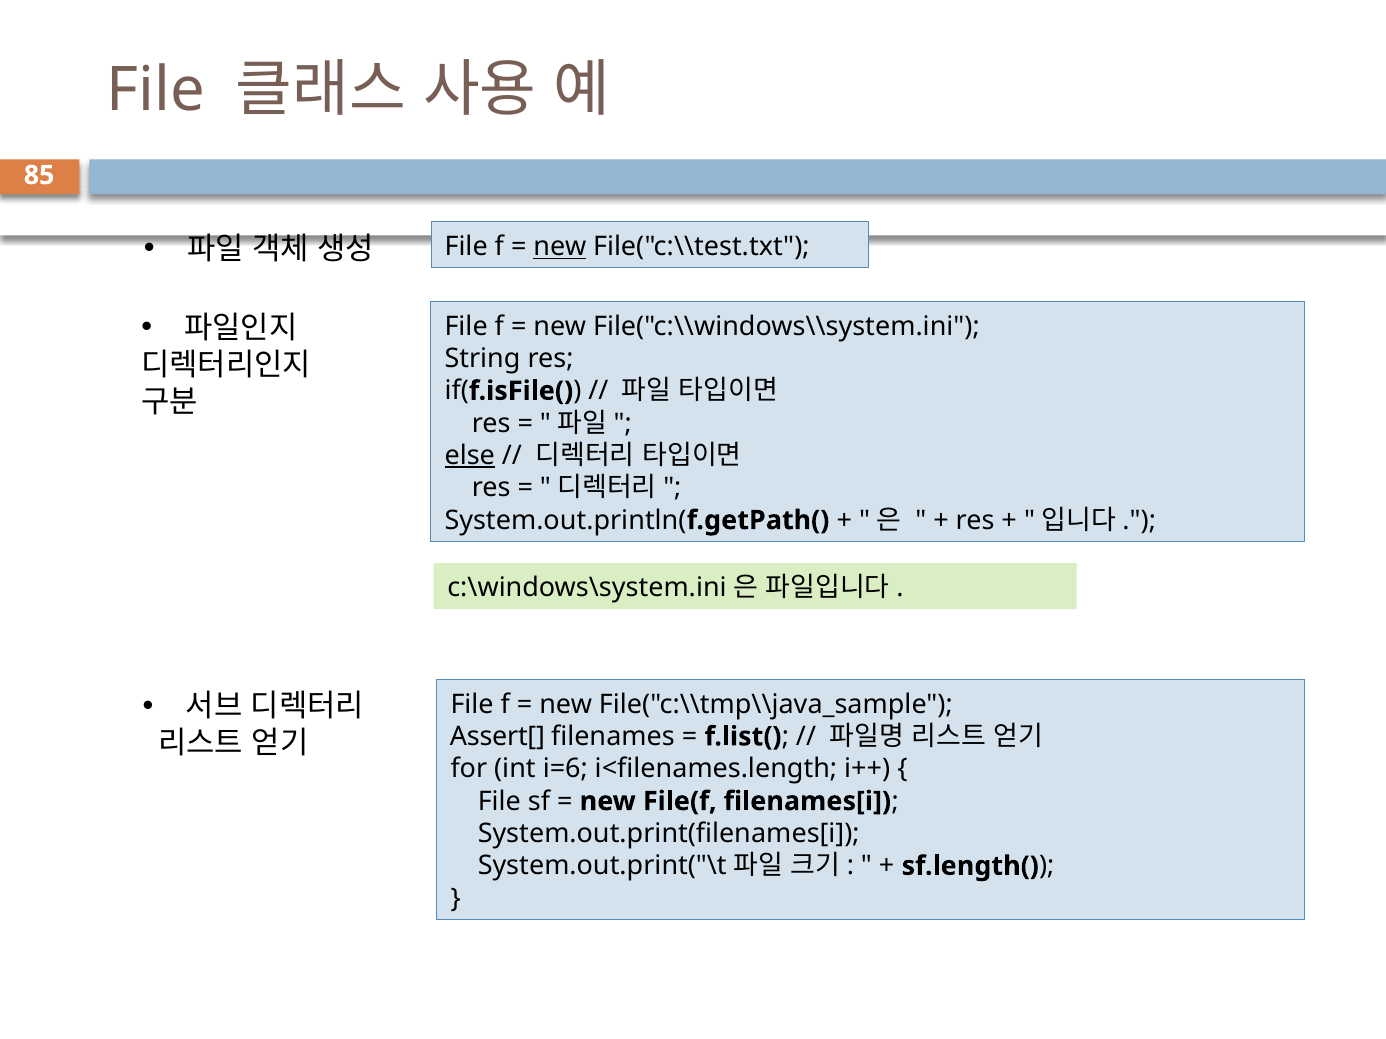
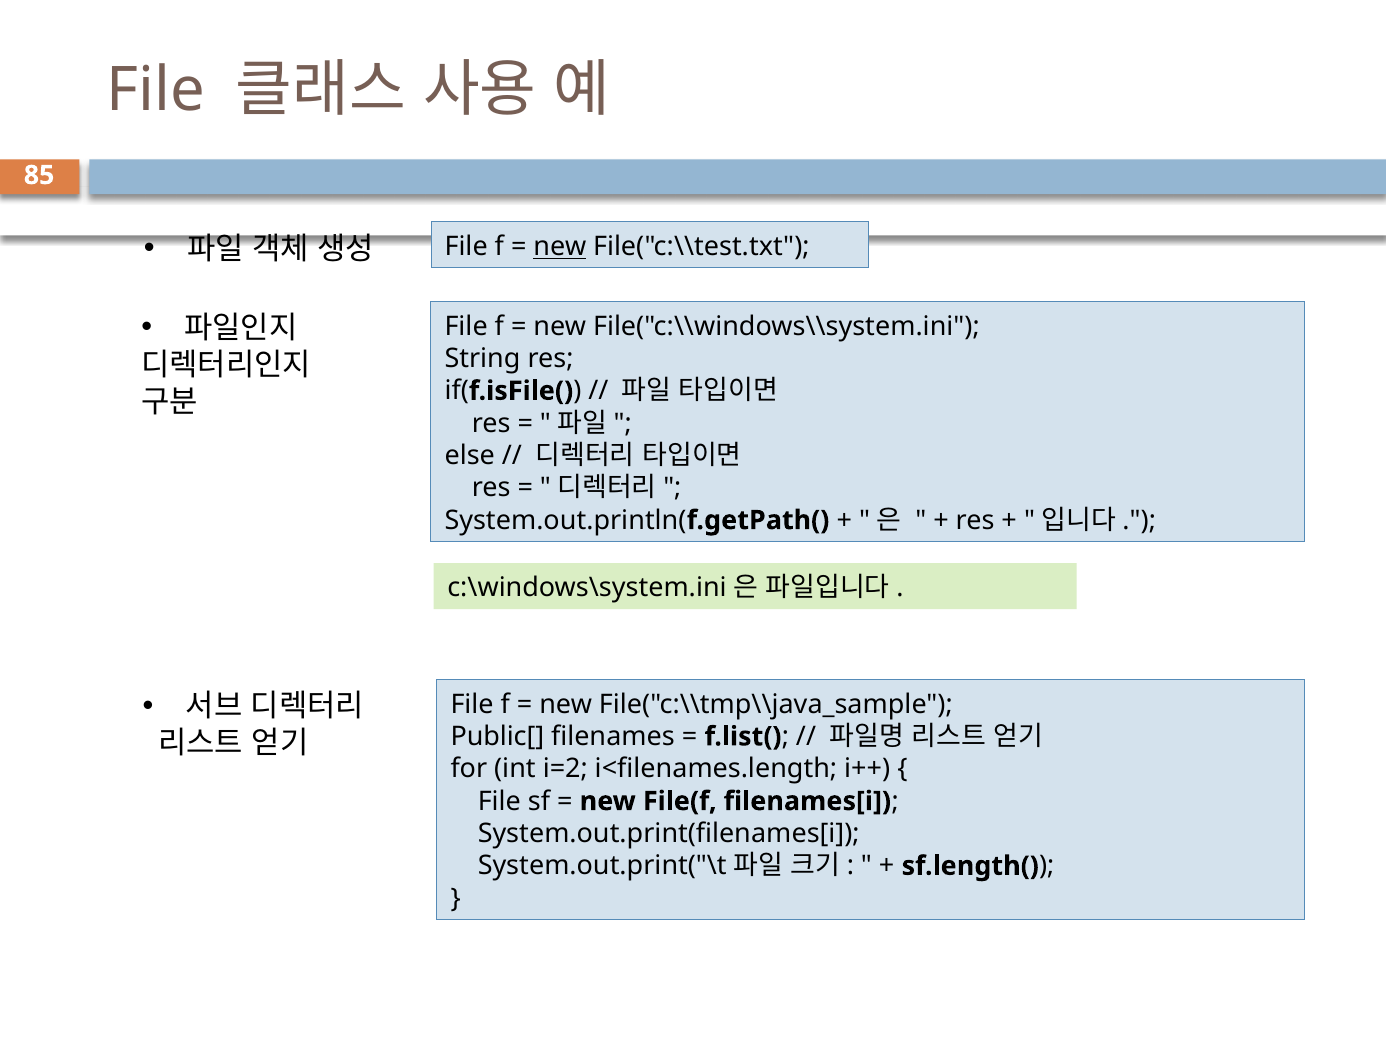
else underline: present -> none
Assert[: Assert[ -> Public[
i=6: i=6 -> i=2
